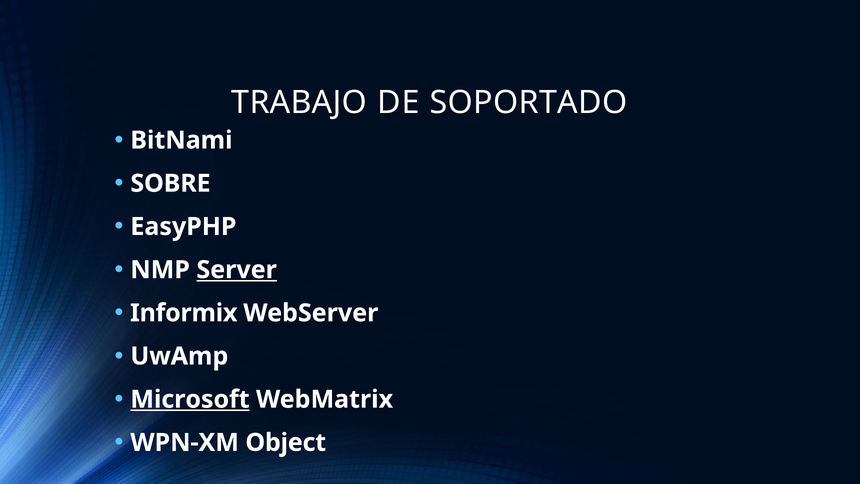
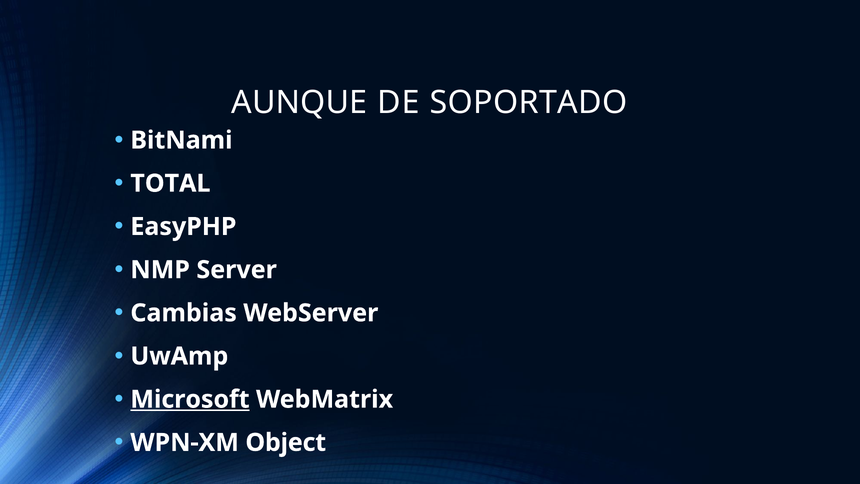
TRABAJO: TRABAJO -> AUNQUE
SOBRE: SOBRE -> TOTAL
Server underline: present -> none
Informix: Informix -> Cambias
